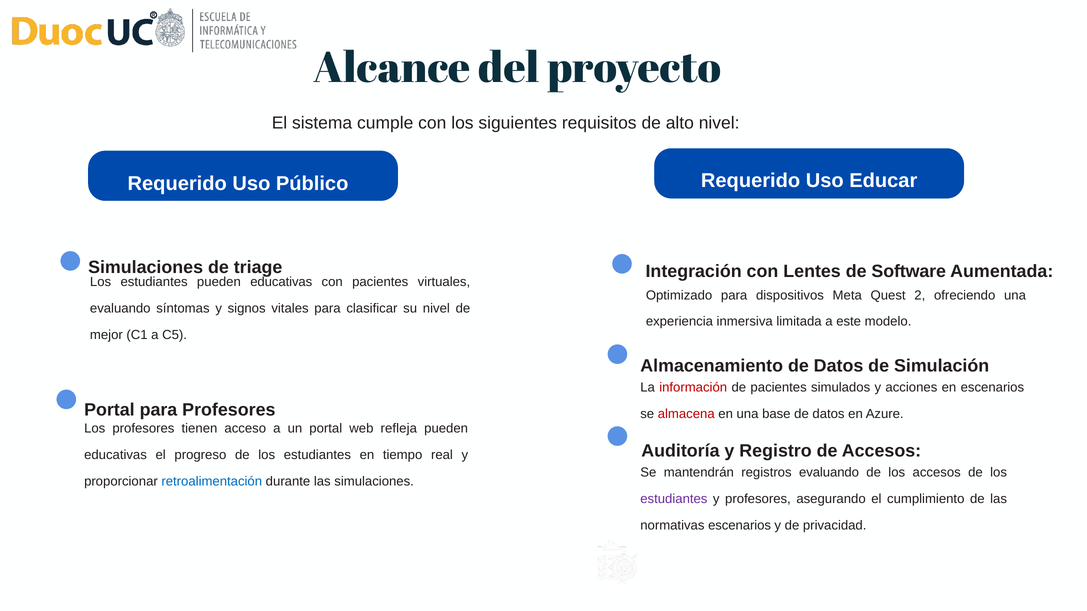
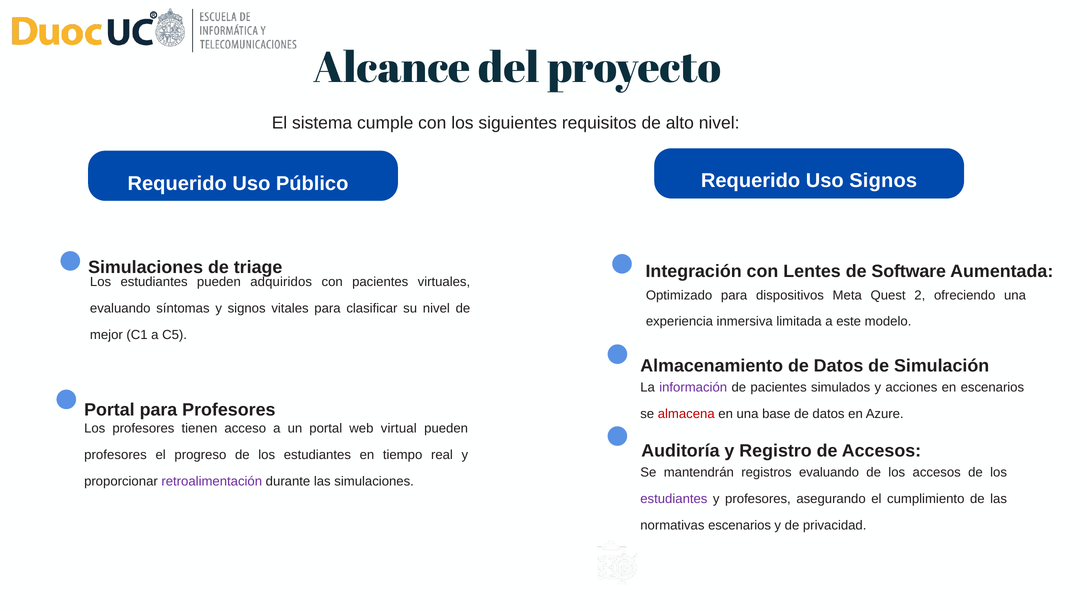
Uso Educar: Educar -> Signos
estudiantes pueden educativas: educativas -> adquiridos
información colour: red -> purple
refleja: refleja -> virtual
educativas at (115, 455): educativas -> profesores
retroalimentación colour: blue -> purple
